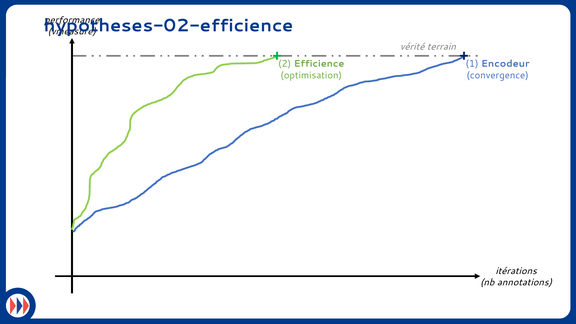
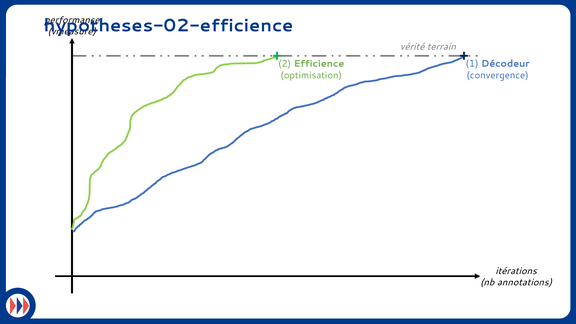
Encodeur: Encodeur -> Décodeur
